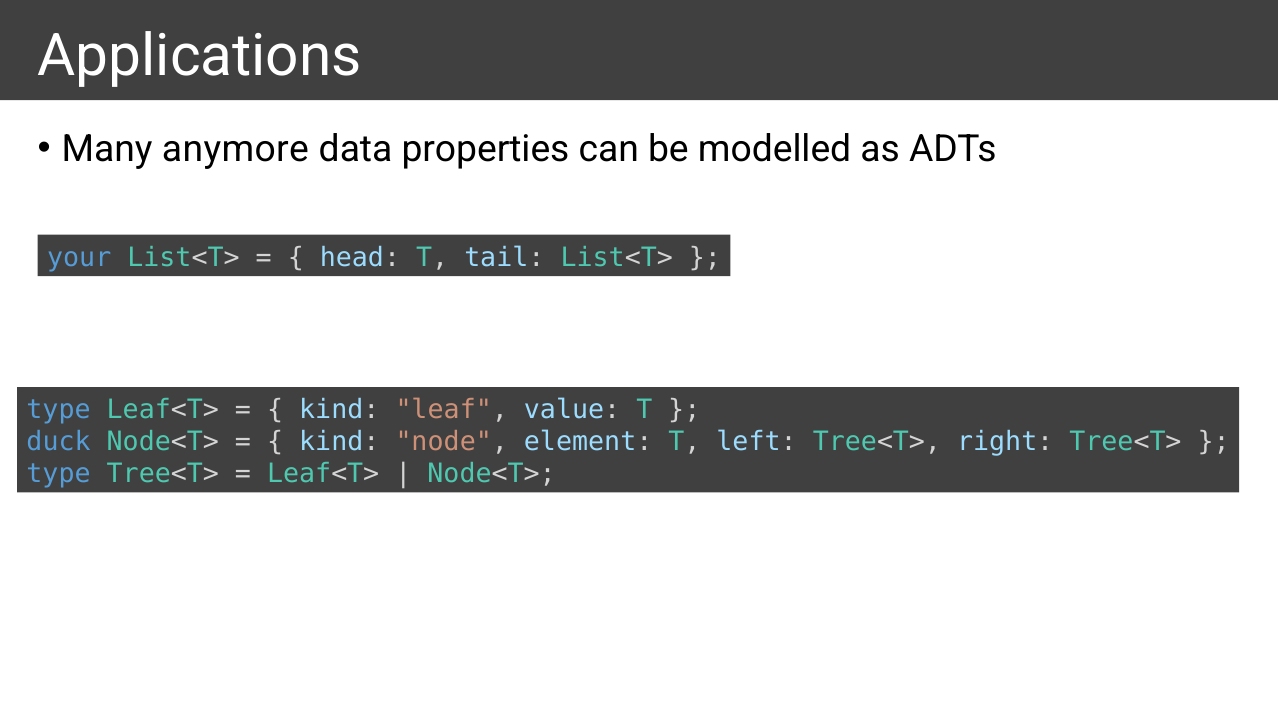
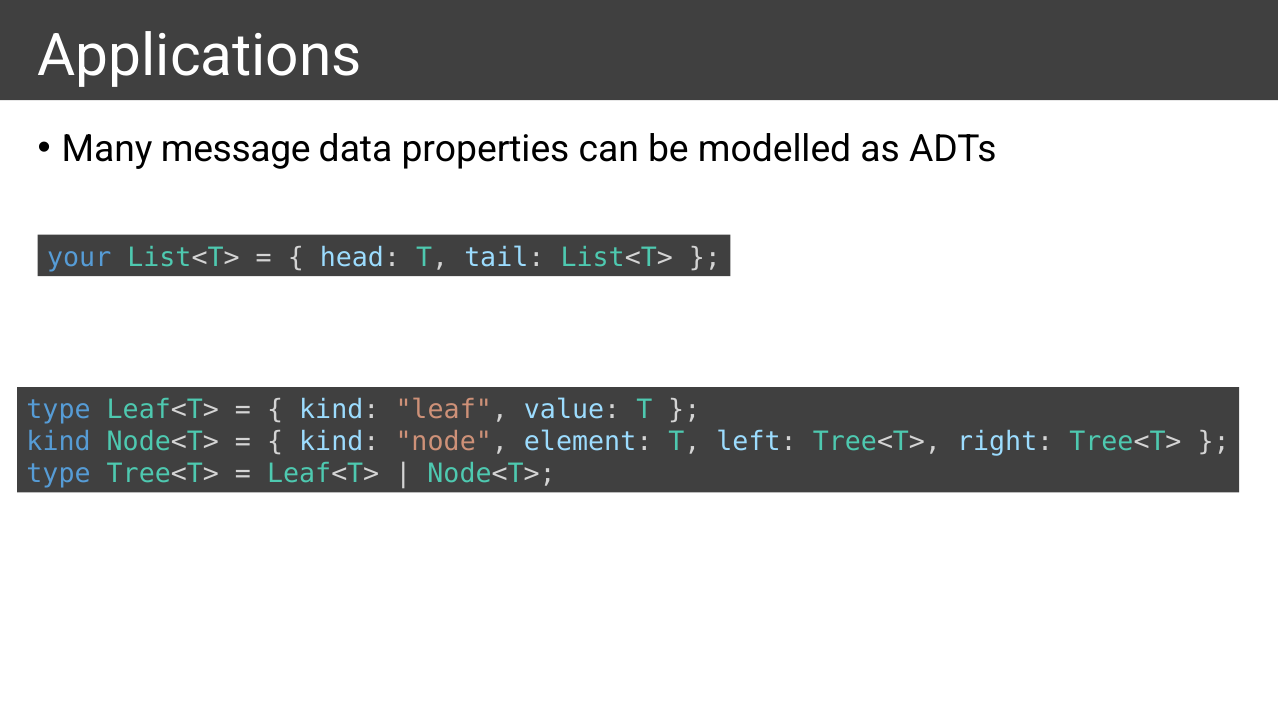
anymore: anymore -> message
duck at (59, 442): duck -> kind
